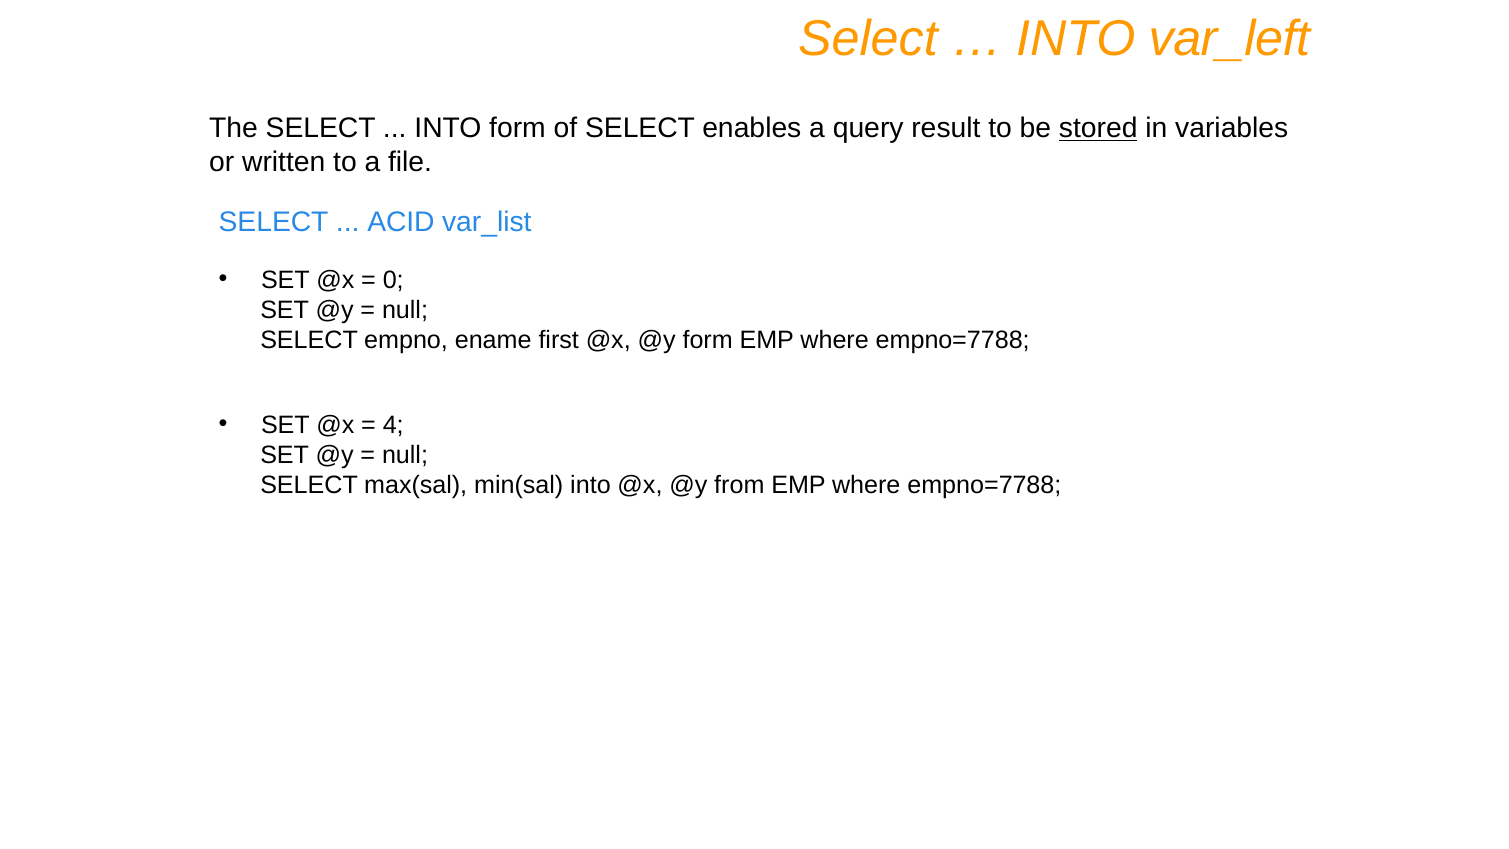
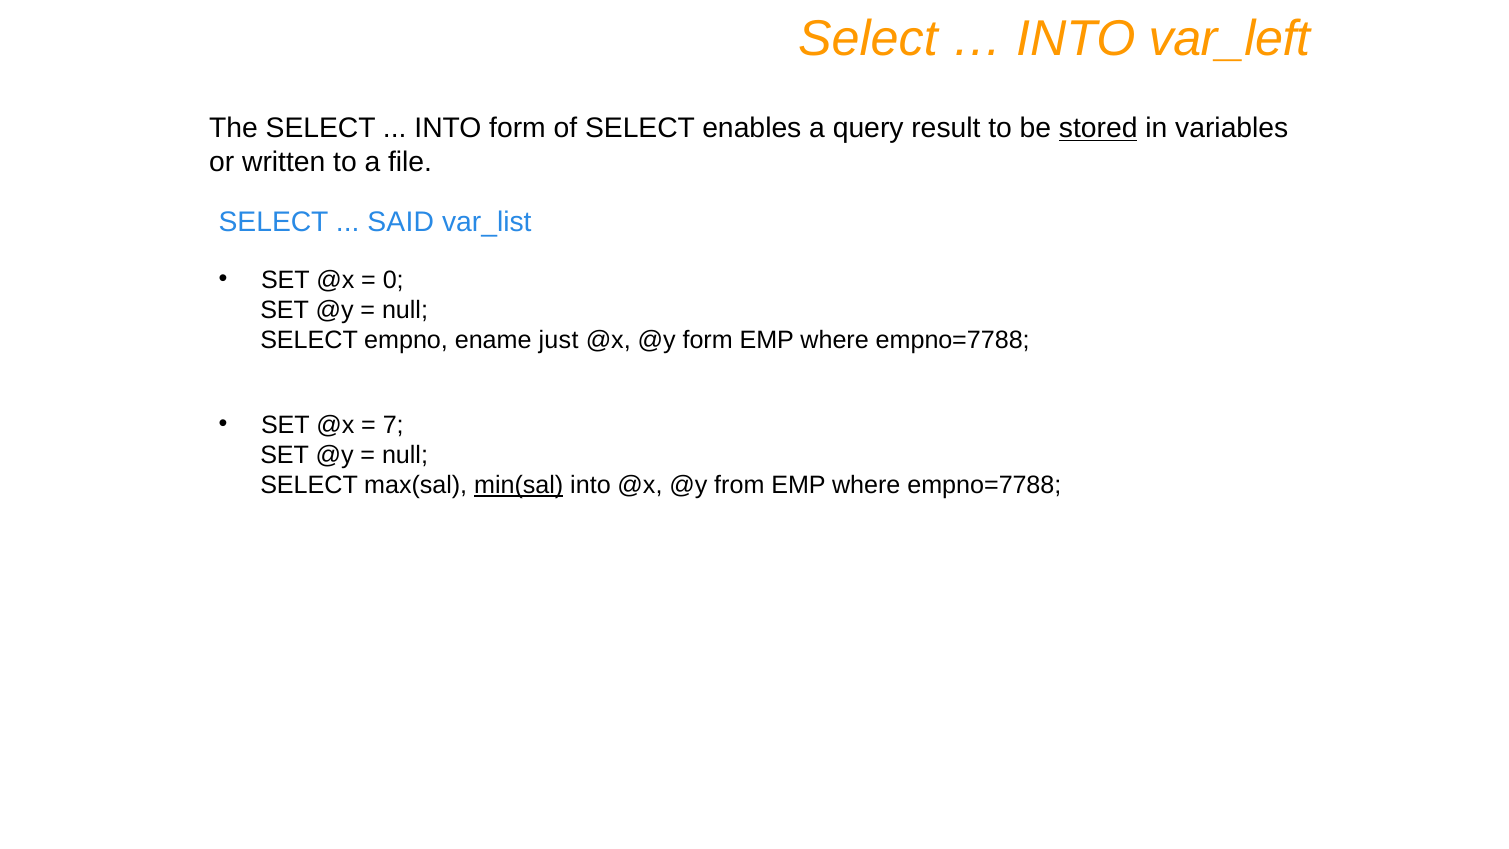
ACID: ACID -> SAID
first: first -> just
4: 4 -> 7
min(sal underline: none -> present
